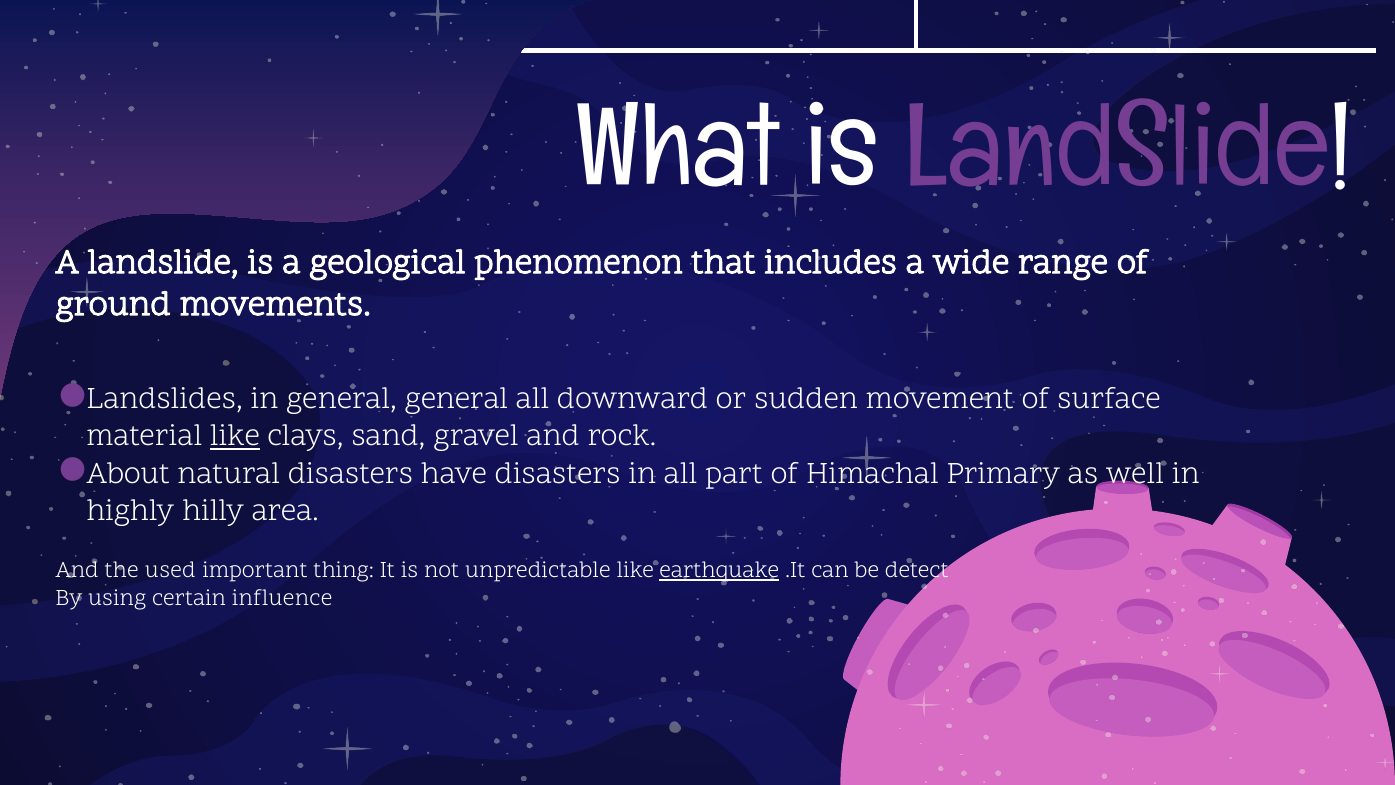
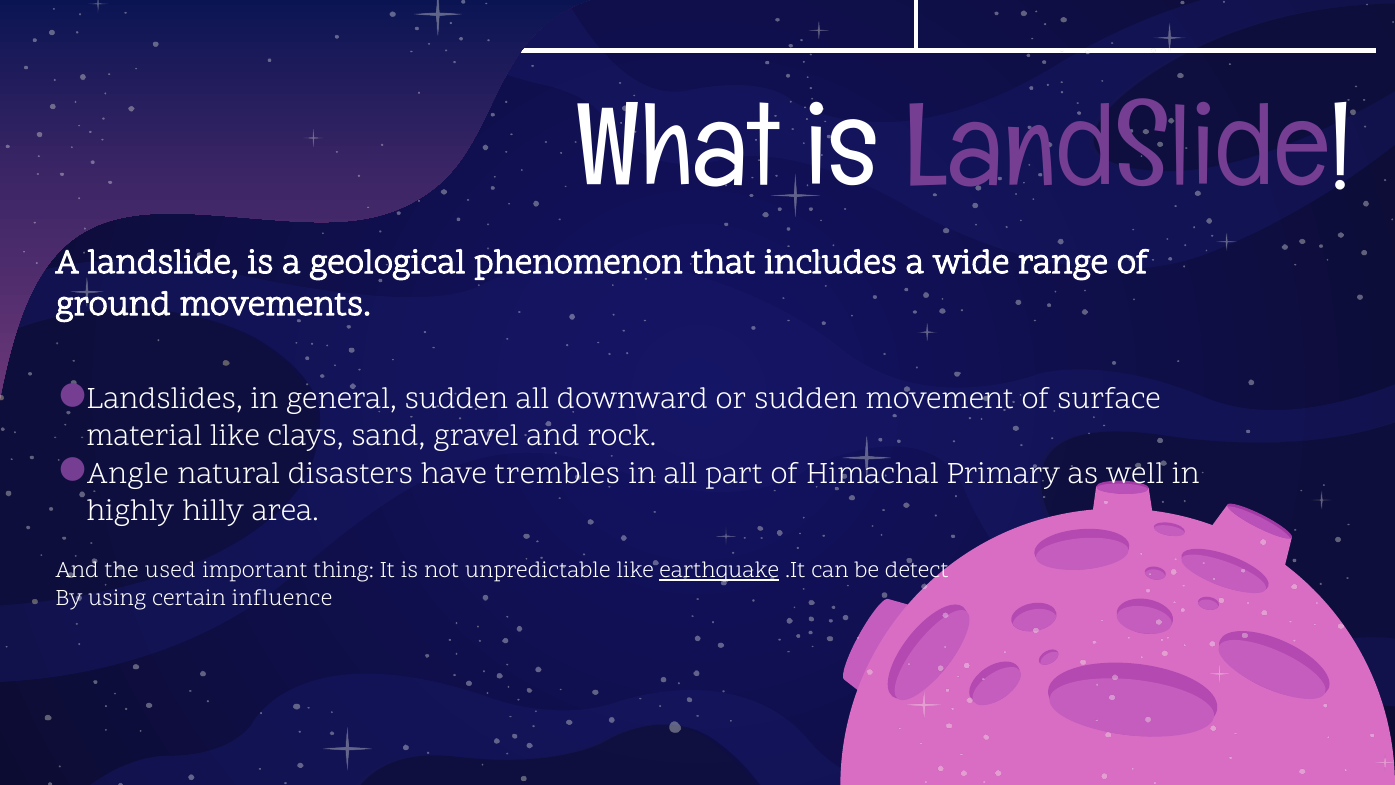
general general: general -> sudden
like at (235, 436) underline: present -> none
About: About -> Angle
have disasters: disasters -> trembles
